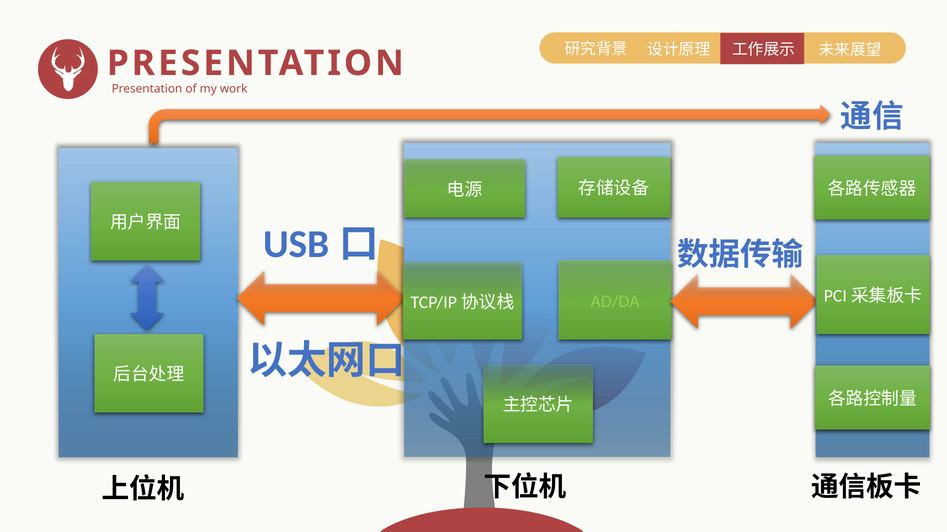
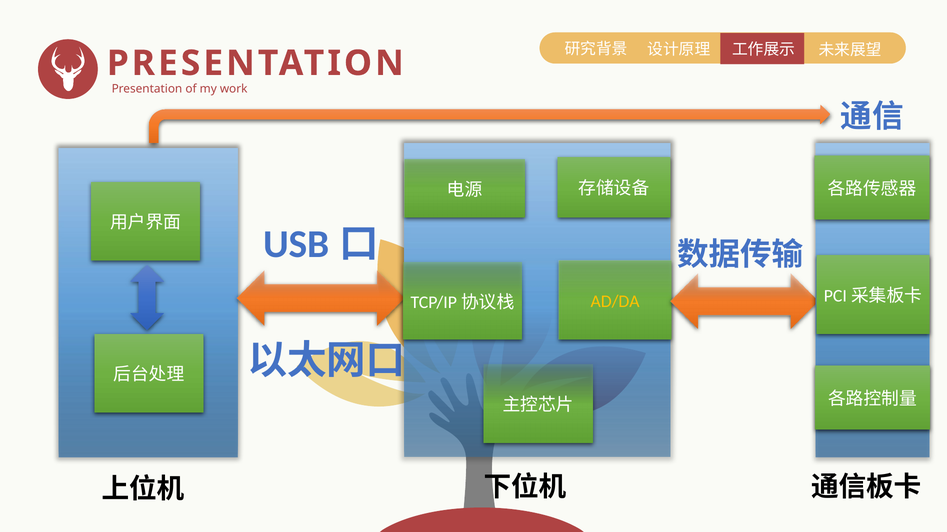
AD/DA colour: light green -> yellow
